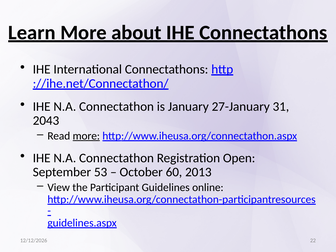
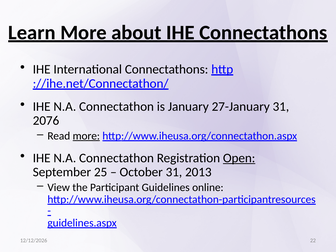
2043: 2043 -> 2076
Open underline: none -> present
53: 53 -> 25
October 60: 60 -> 31
